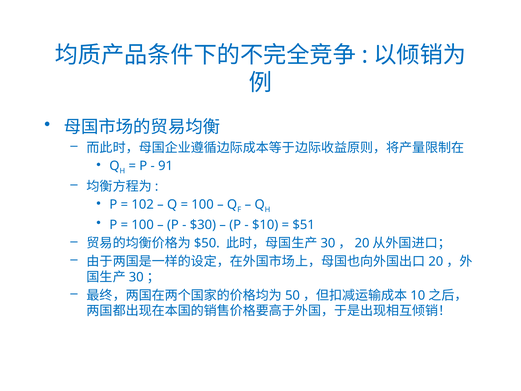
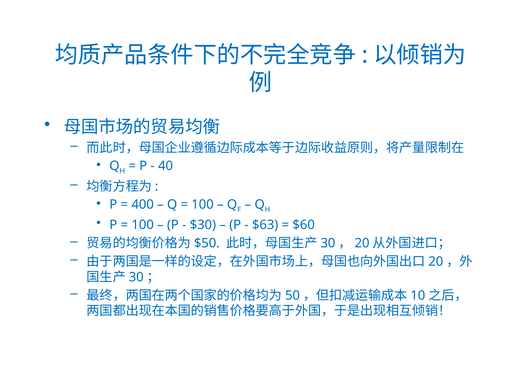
91: 91 -> 40
102: 102 -> 400
$10: $10 -> $63
$51: $51 -> $60
